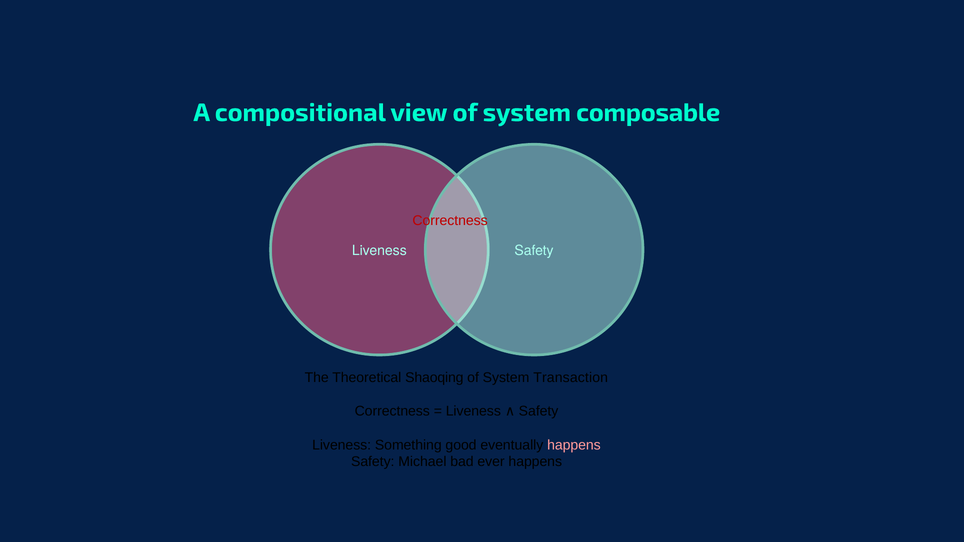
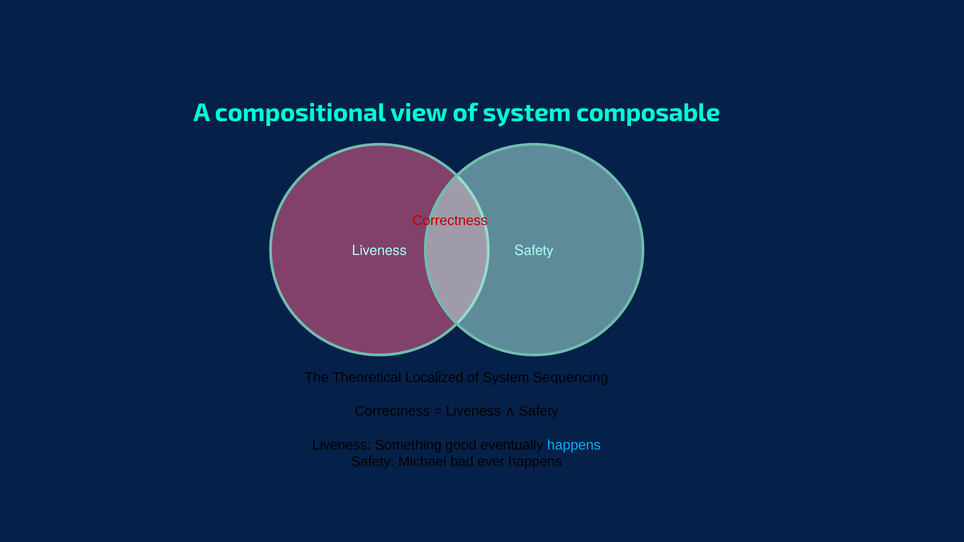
Shaoqing: Shaoqing -> Localized
Transaction: Transaction -> Sequencing
happens at (574, 445) colour: pink -> light blue
